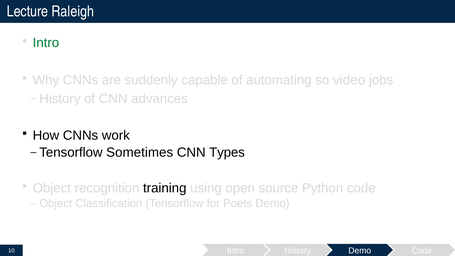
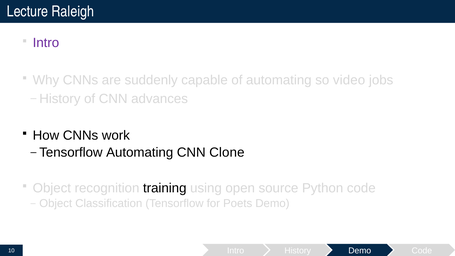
Intro at (46, 43) colour: green -> purple
Tensorflow Sometimes: Sometimes -> Automating
Types: Types -> Clone
